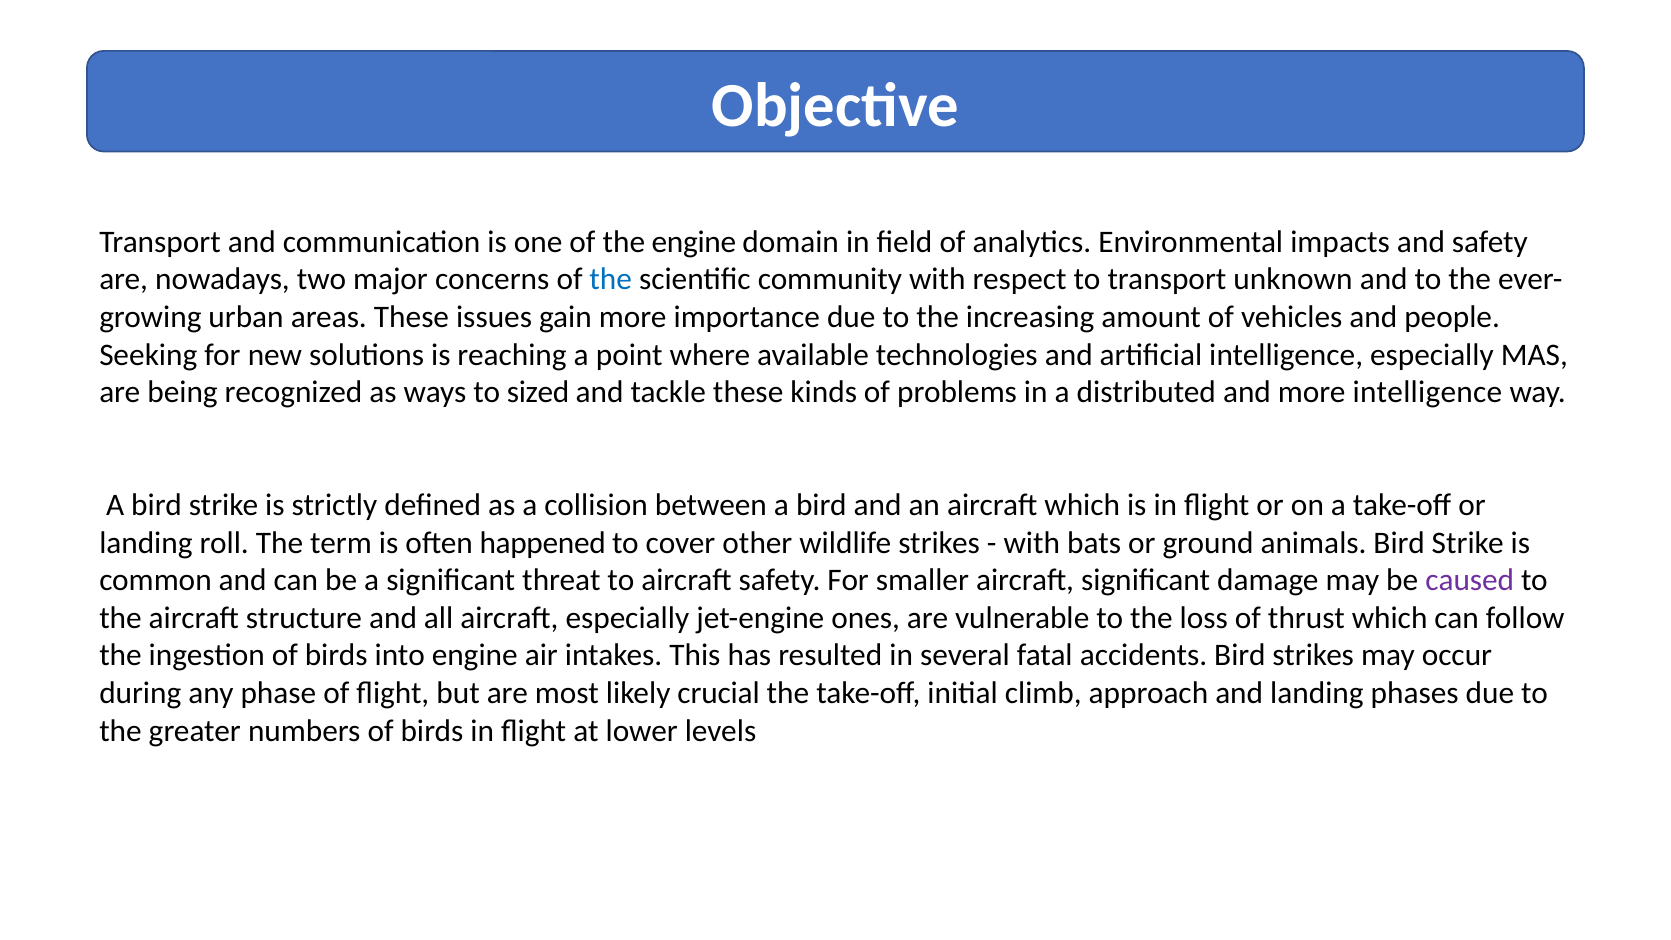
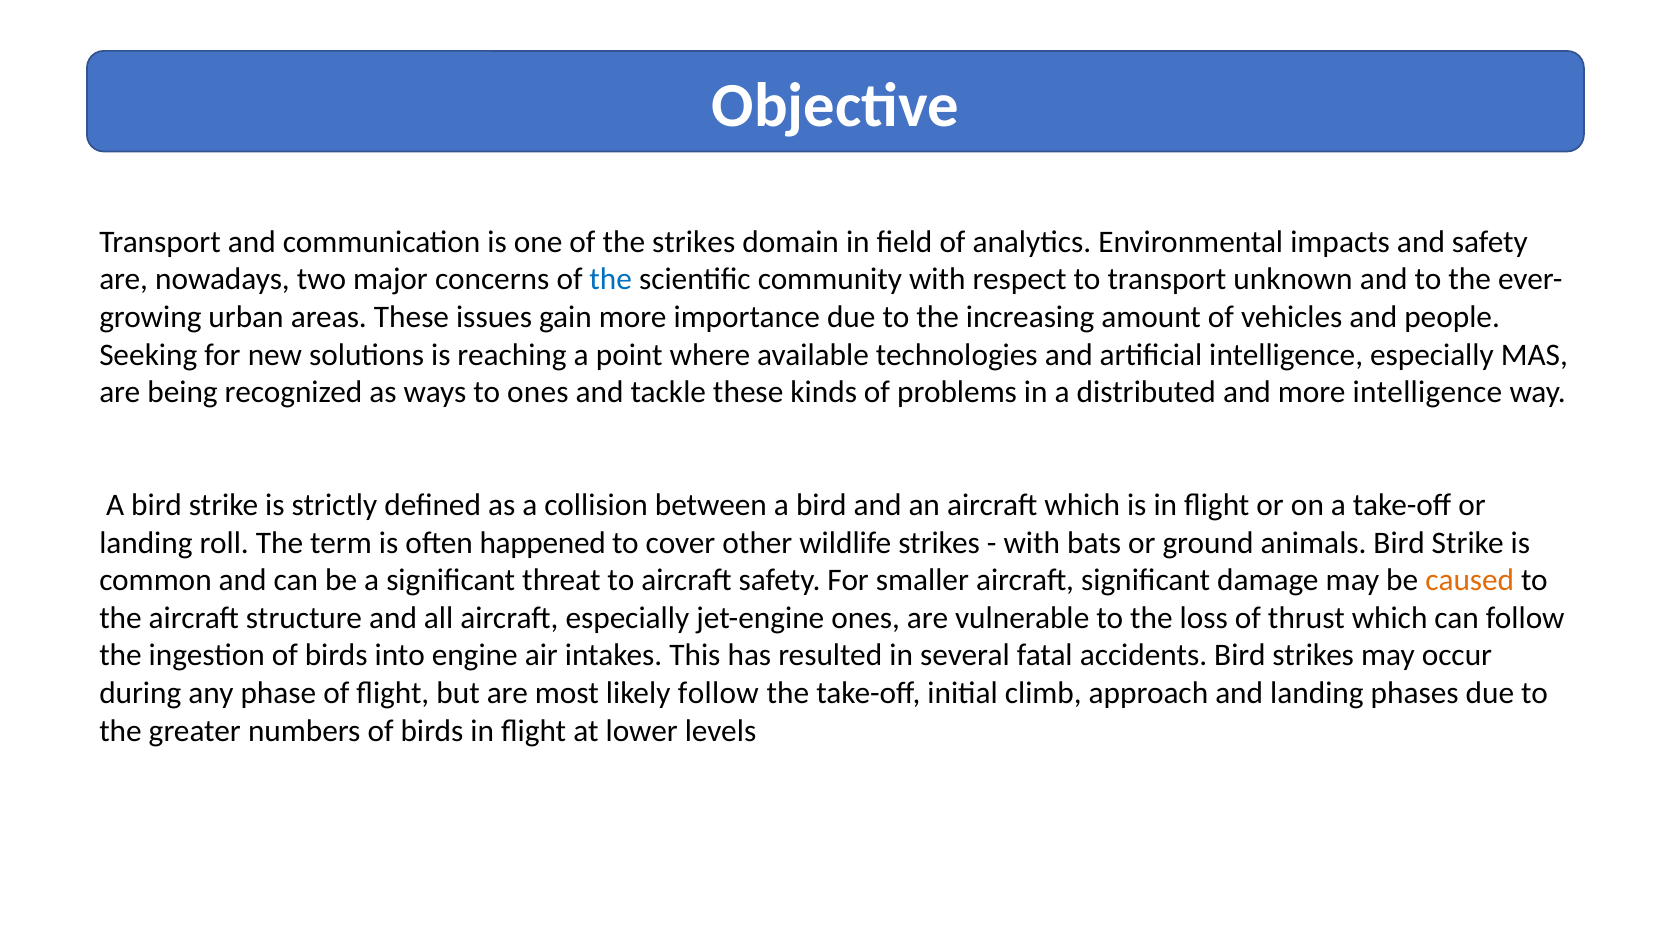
the engine: engine -> strikes
to sized: sized -> ones
caused colour: purple -> orange
likely crucial: crucial -> follow
